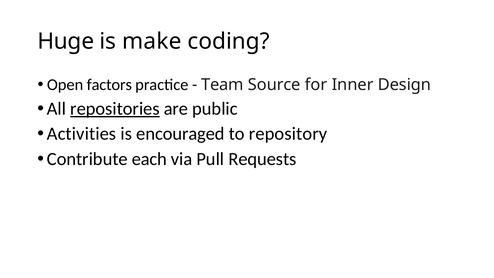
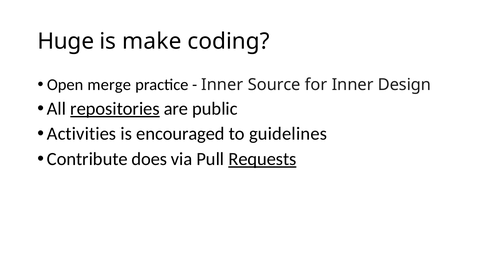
factors: factors -> merge
Team at (222, 85): Team -> Inner
repository: repository -> guidelines
each: each -> does
Requests underline: none -> present
